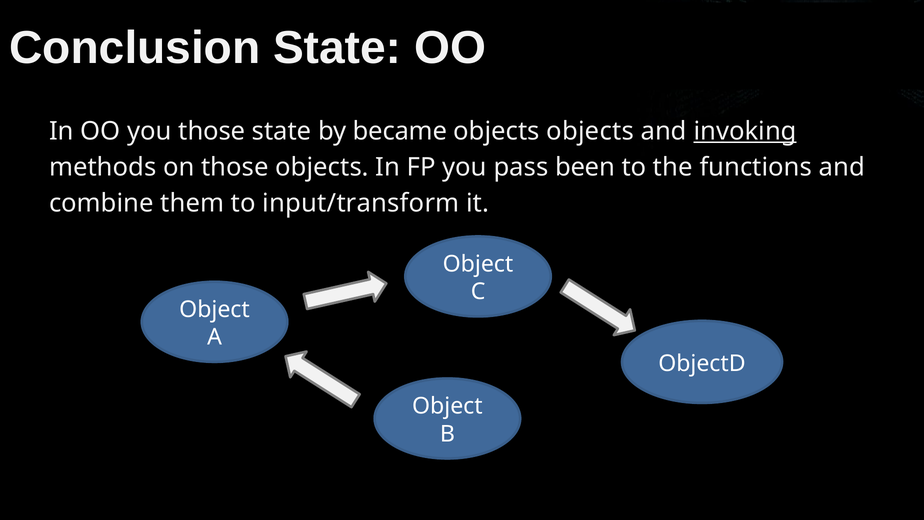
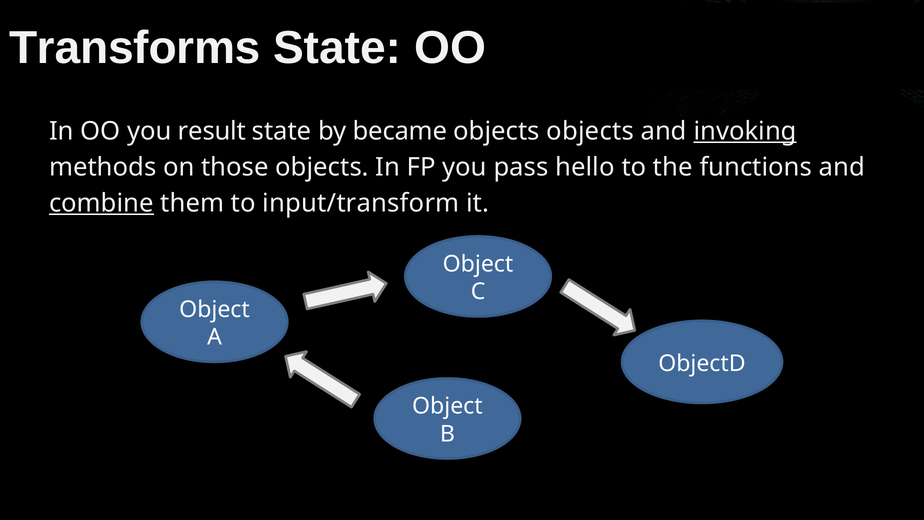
Conclusion: Conclusion -> Transforms
you those: those -> result
been: been -> hello
combine underline: none -> present
